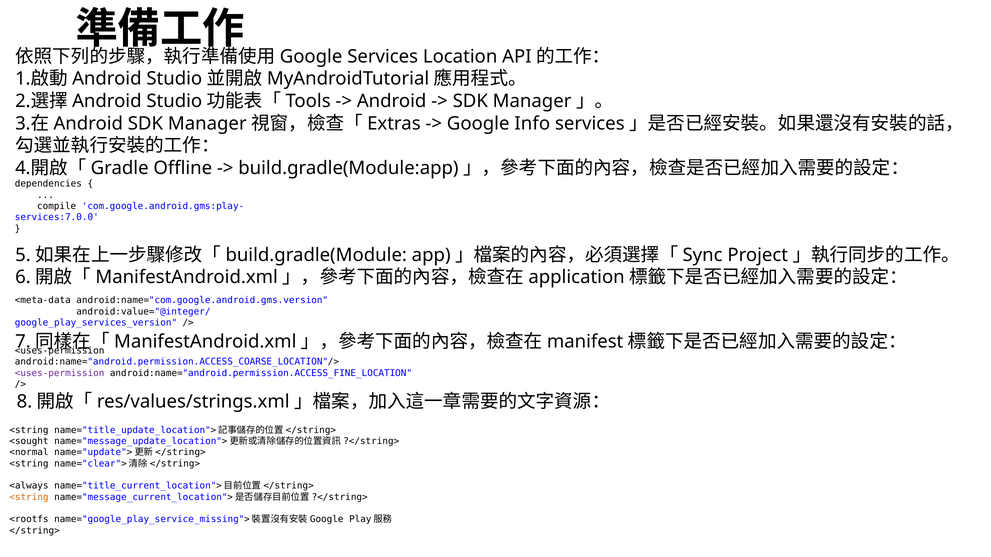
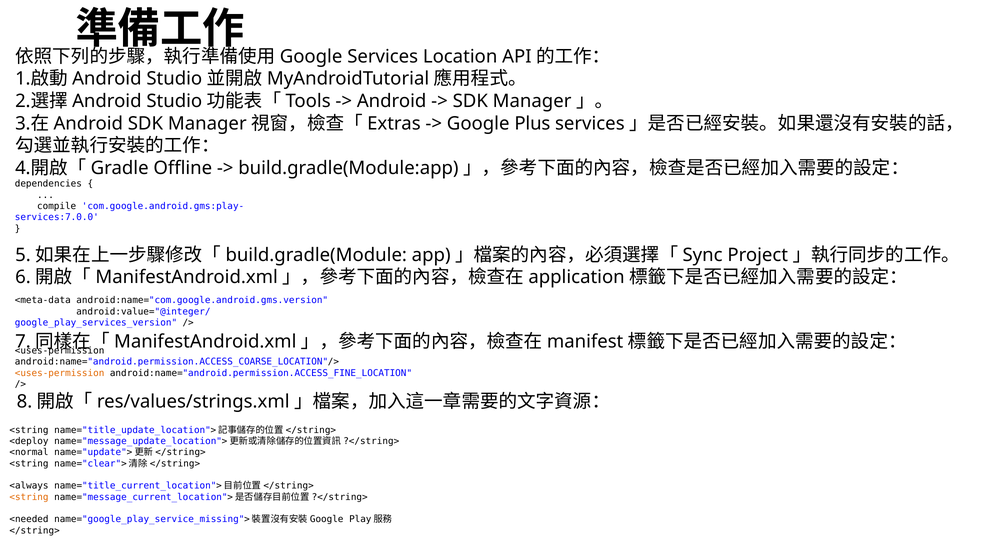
Info: Info -> Plus
<uses-permission at (60, 373) colour: purple -> orange
<sought: <sought -> <deploy
<rootfs: <rootfs -> <needed
